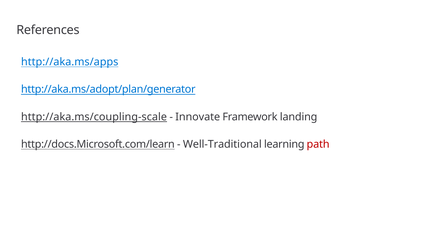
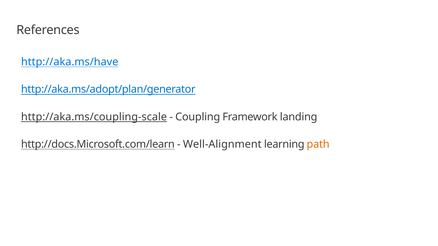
http://aka.ms/apps: http://aka.ms/apps -> http://aka.ms/have
Innovate: Innovate -> Coupling
Well-Traditional: Well-Traditional -> Well-Alignment
path colour: red -> orange
